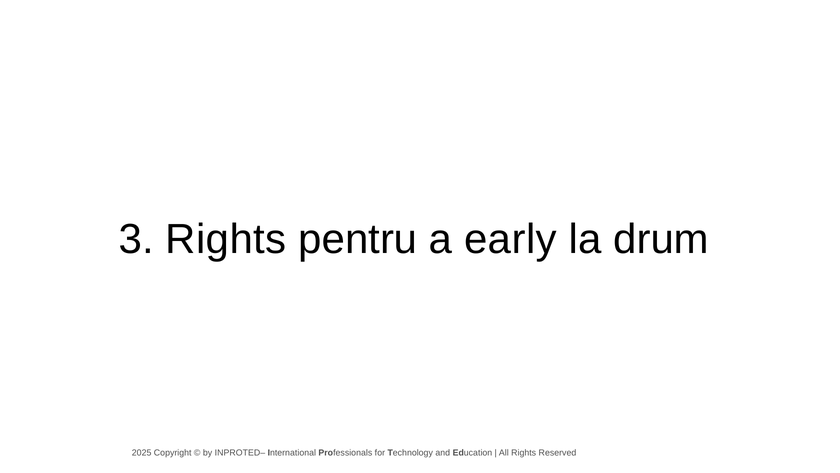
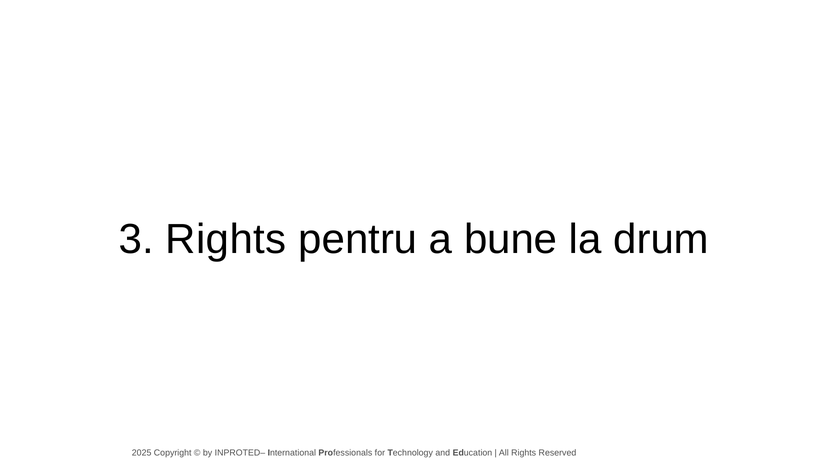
early: early -> bune
